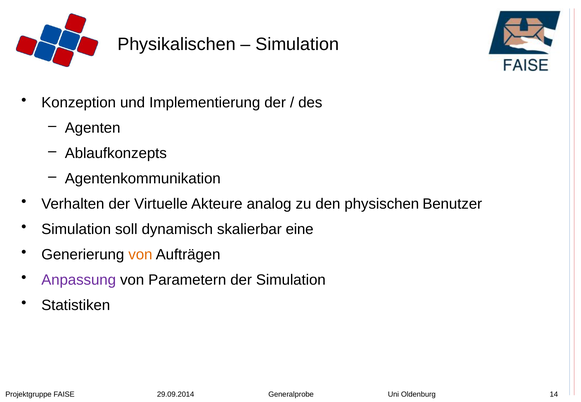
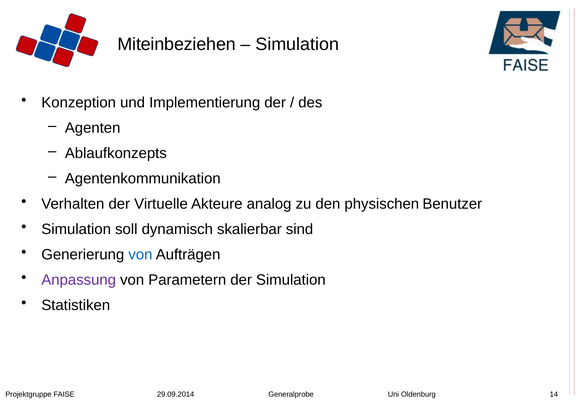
Physikalischen: Physikalischen -> Miteinbeziehen
eine: eine -> sind
von at (140, 255) colour: orange -> blue
